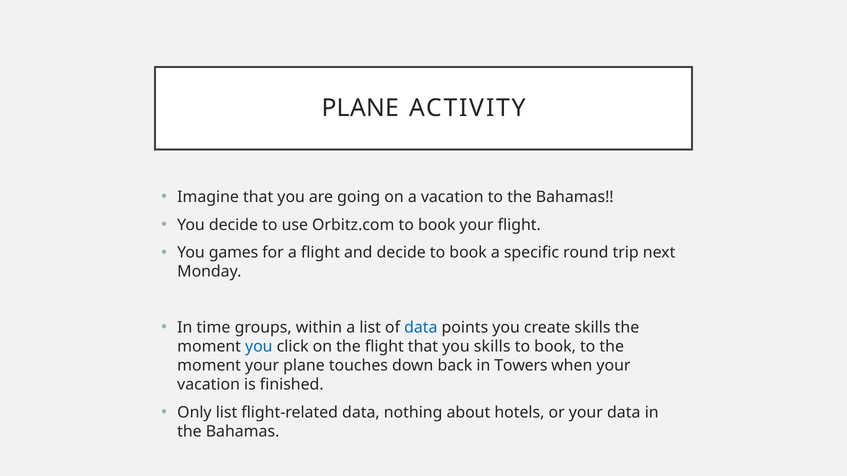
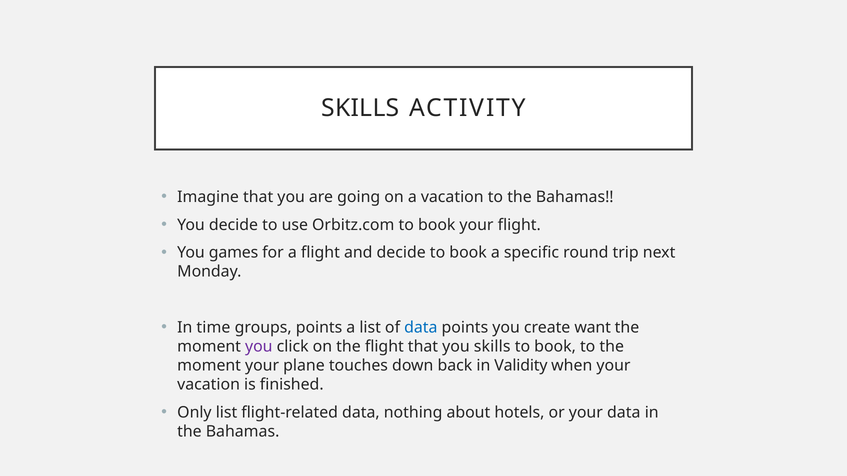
PLANE at (360, 108): PLANE -> SKILLS
groups within: within -> points
create skills: skills -> want
you at (259, 347) colour: blue -> purple
Towers: Towers -> Validity
